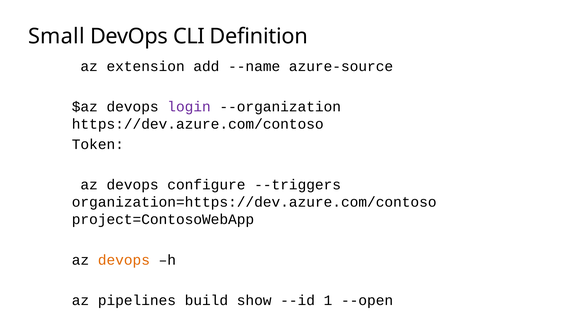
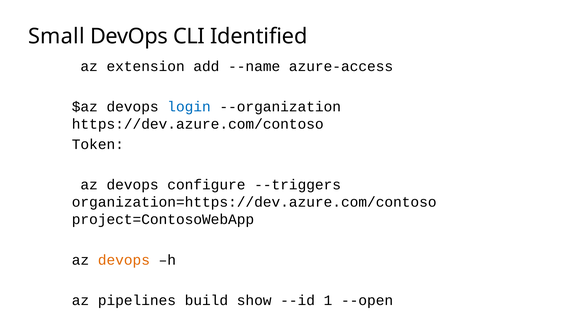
Definition: Definition -> Identified
azure-source: azure-source -> azure-access
login colour: purple -> blue
